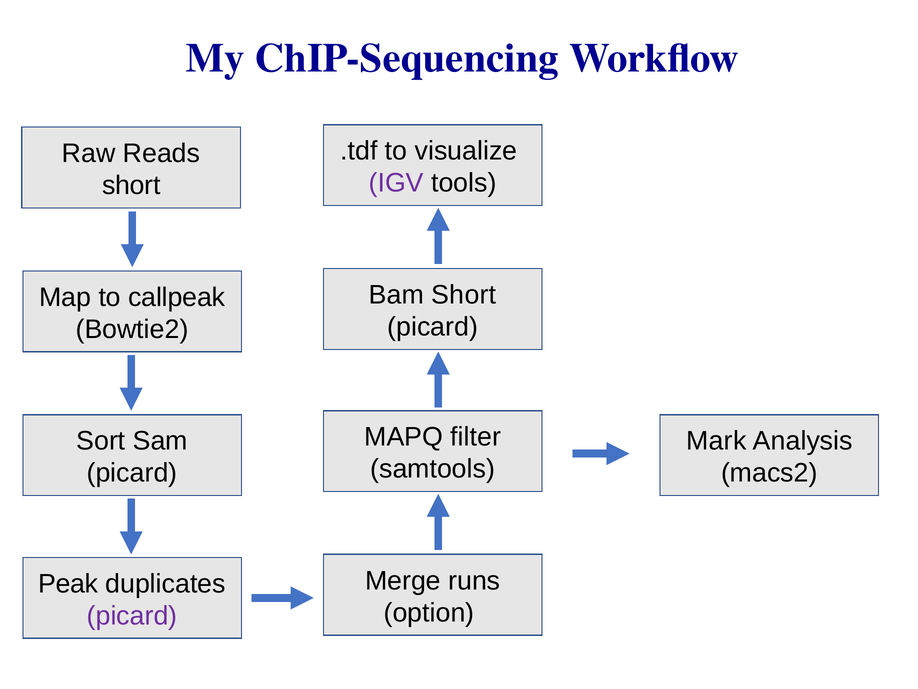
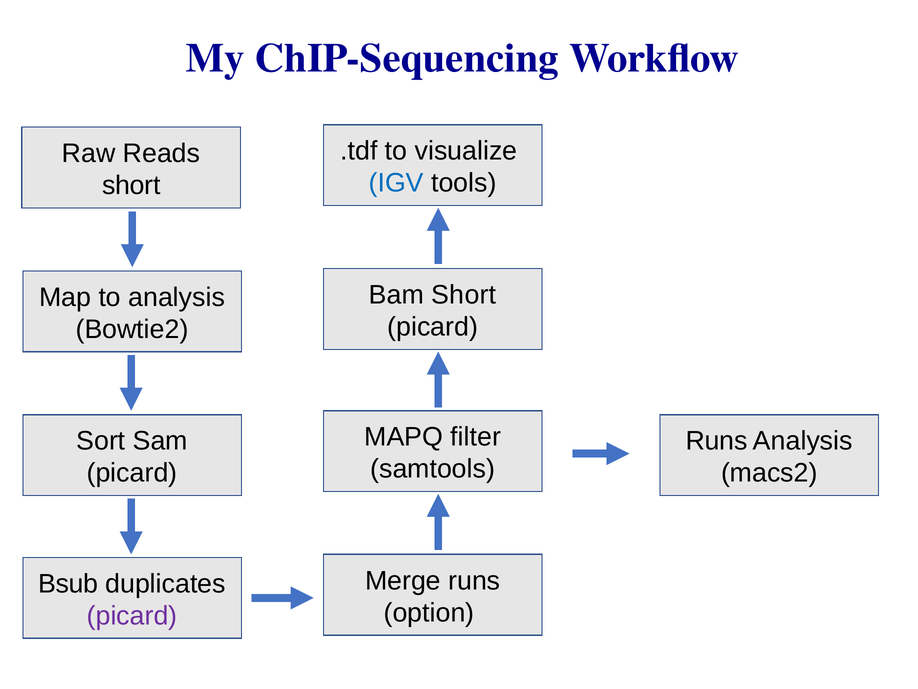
IGV colour: purple -> blue
to callpeak: callpeak -> analysis
Mark at (716, 441): Mark -> Runs
Peak: Peak -> Bsub
